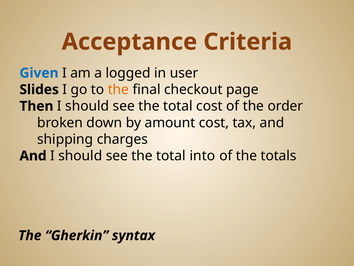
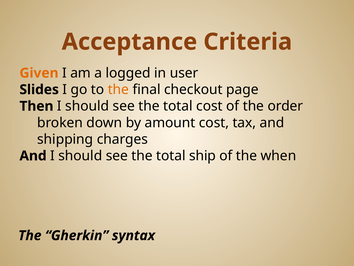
Given colour: blue -> orange
into: into -> ship
totals: totals -> when
